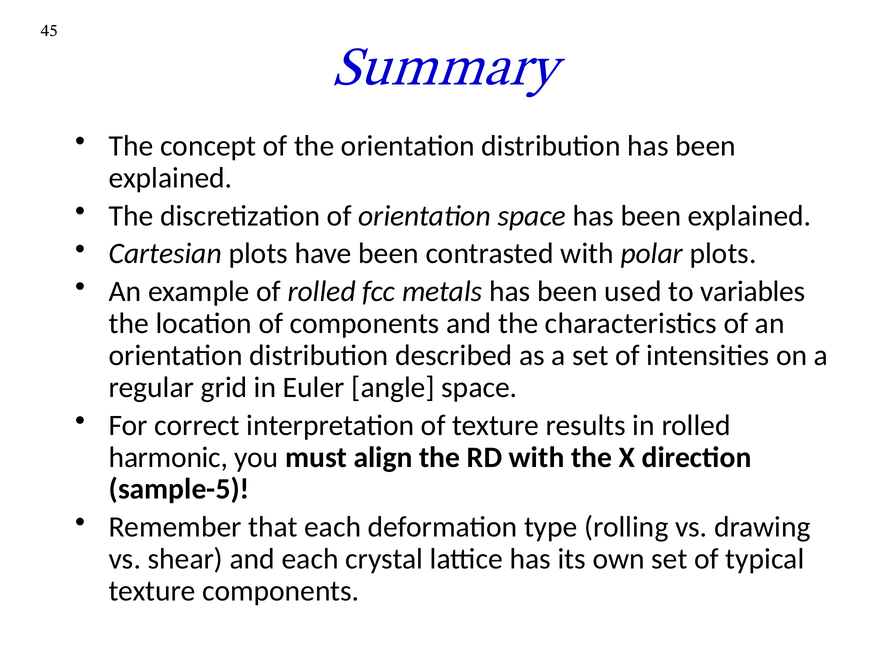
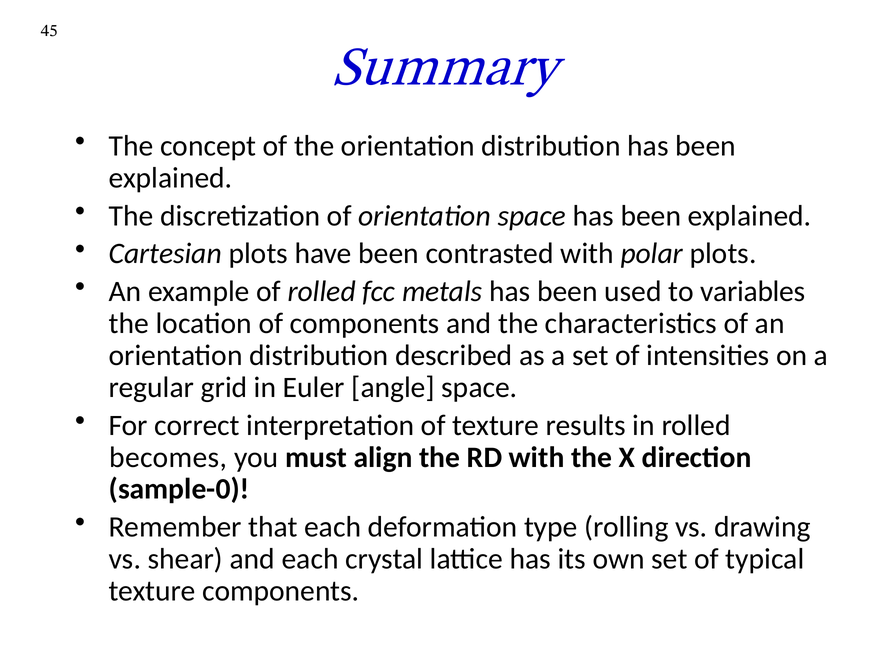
harmonic: harmonic -> becomes
sample-5: sample-5 -> sample-0
